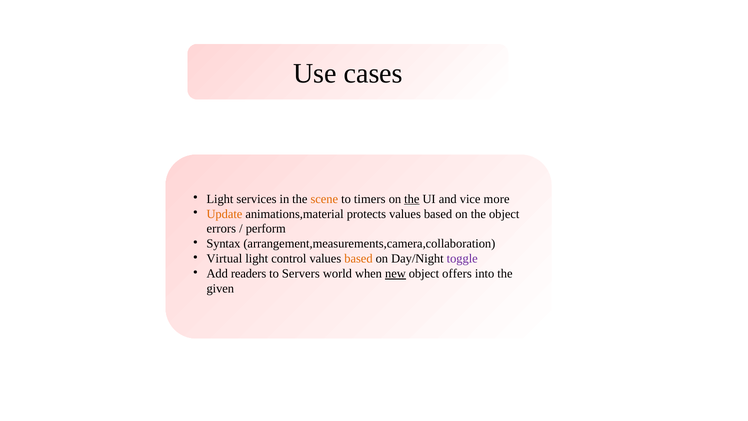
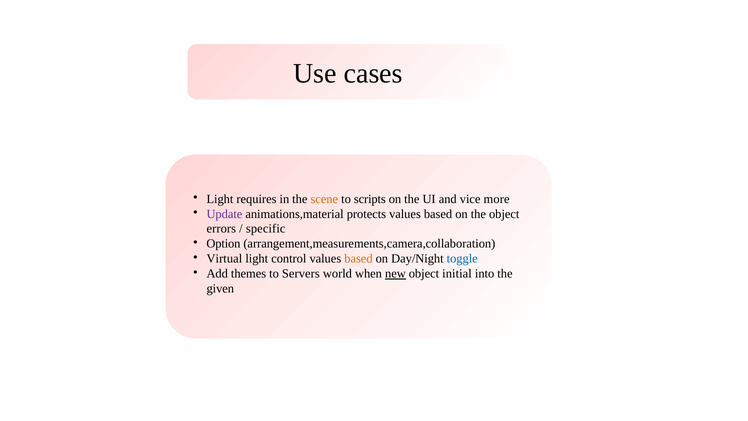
services: services -> requires
timers: timers -> scripts
the at (412, 199) underline: present -> none
Update colour: orange -> purple
perform: perform -> specific
Syntax: Syntax -> Option
toggle colour: purple -> blue
readers: readers -> themes
offers: offers -> initial
